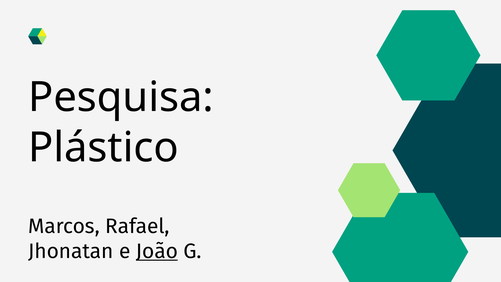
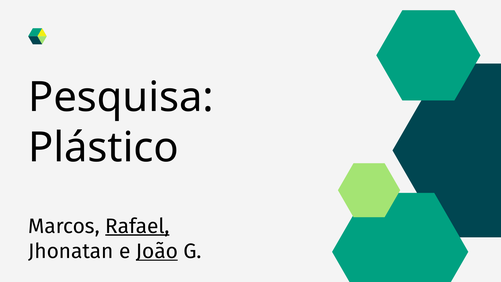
Rafael underline: none -> present
